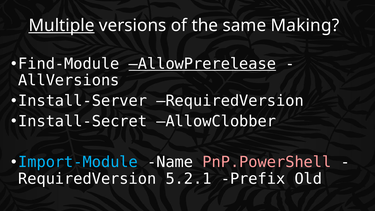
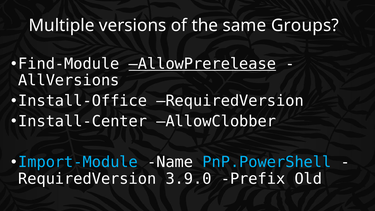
Multiple underline: present -> none
Making: Making -> Groups
Install-Server: Install-Server -> Install-Office
Install-Secret: Install-Secret -> Install-Center
PnP.PowerShell colour: pink -> light blue
5.2.1: 5.2.1 -> 3.9.0
